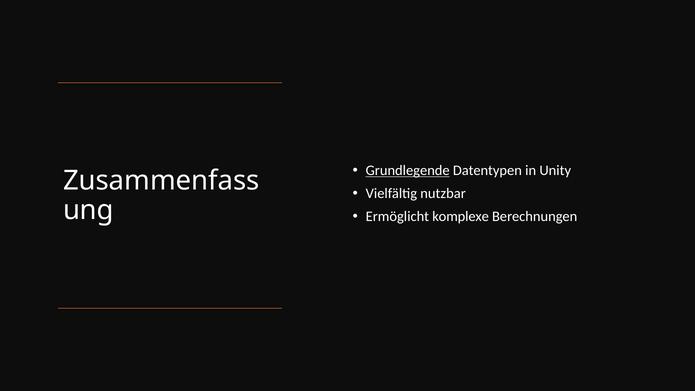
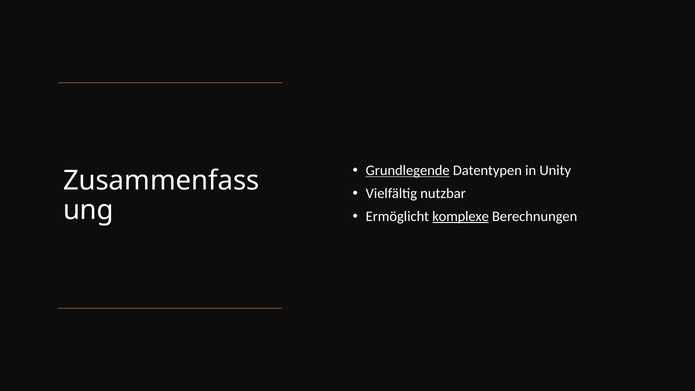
komplexe underline: none -> present
